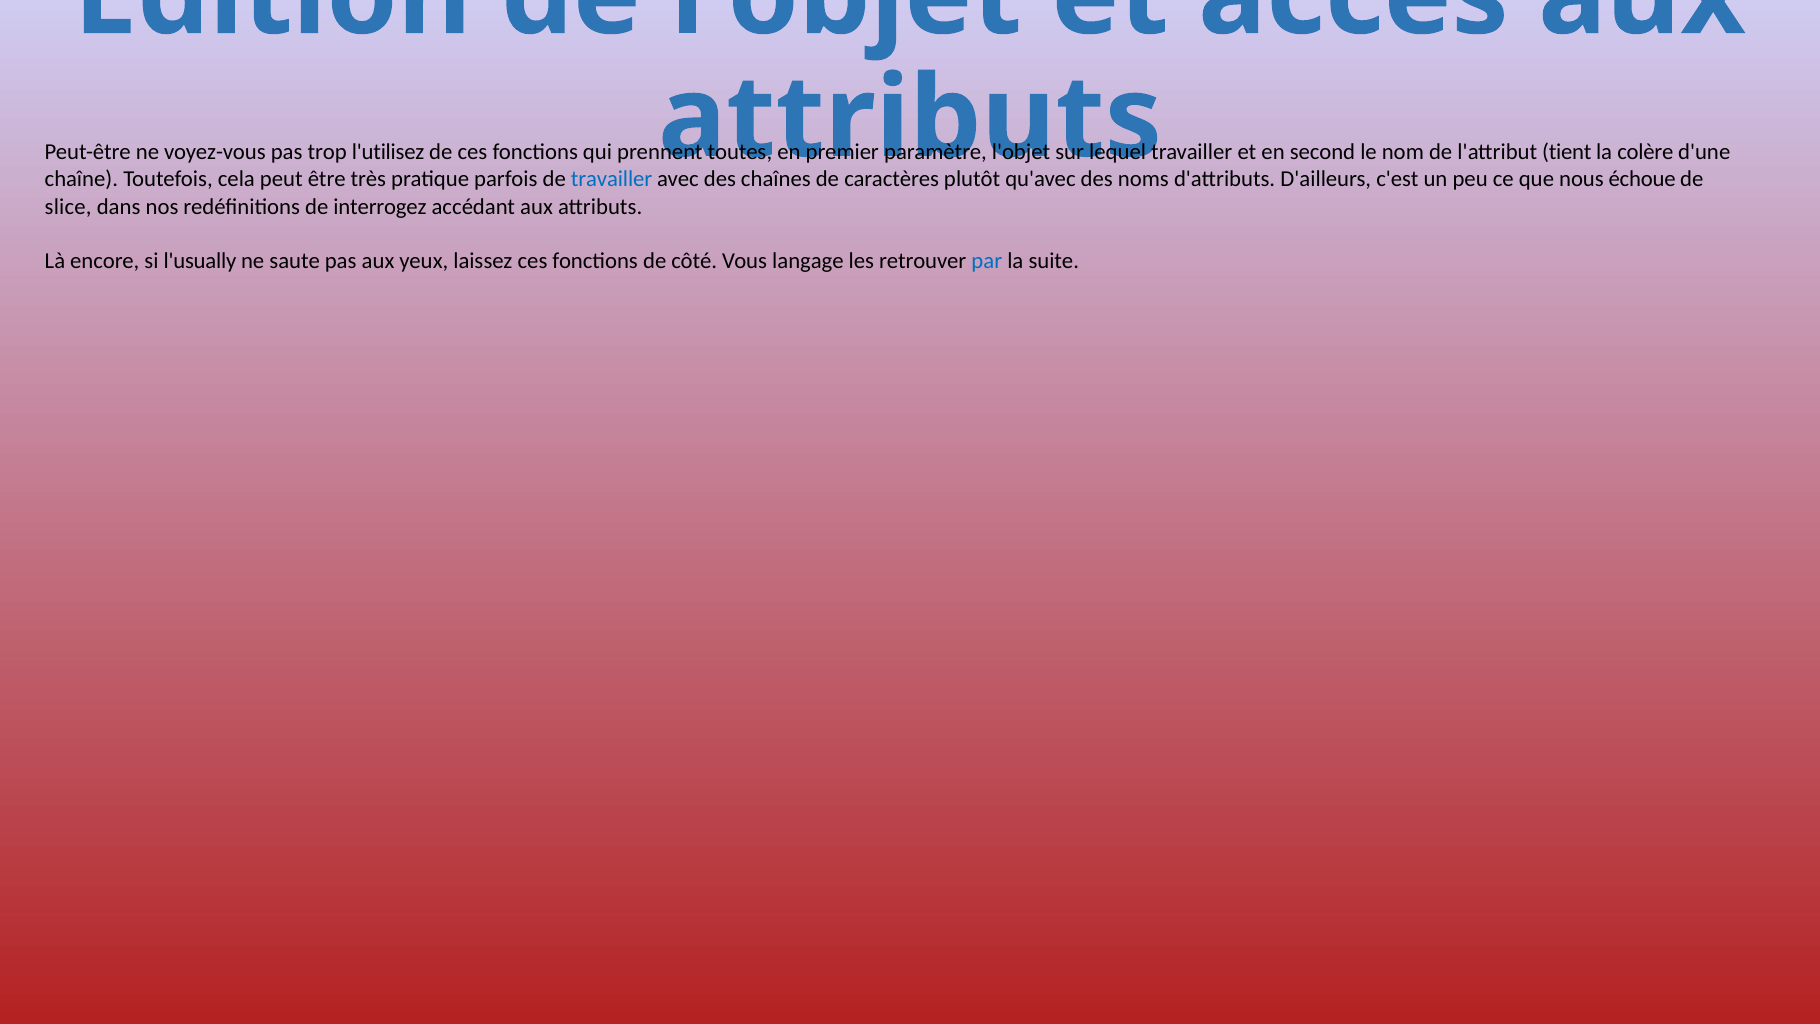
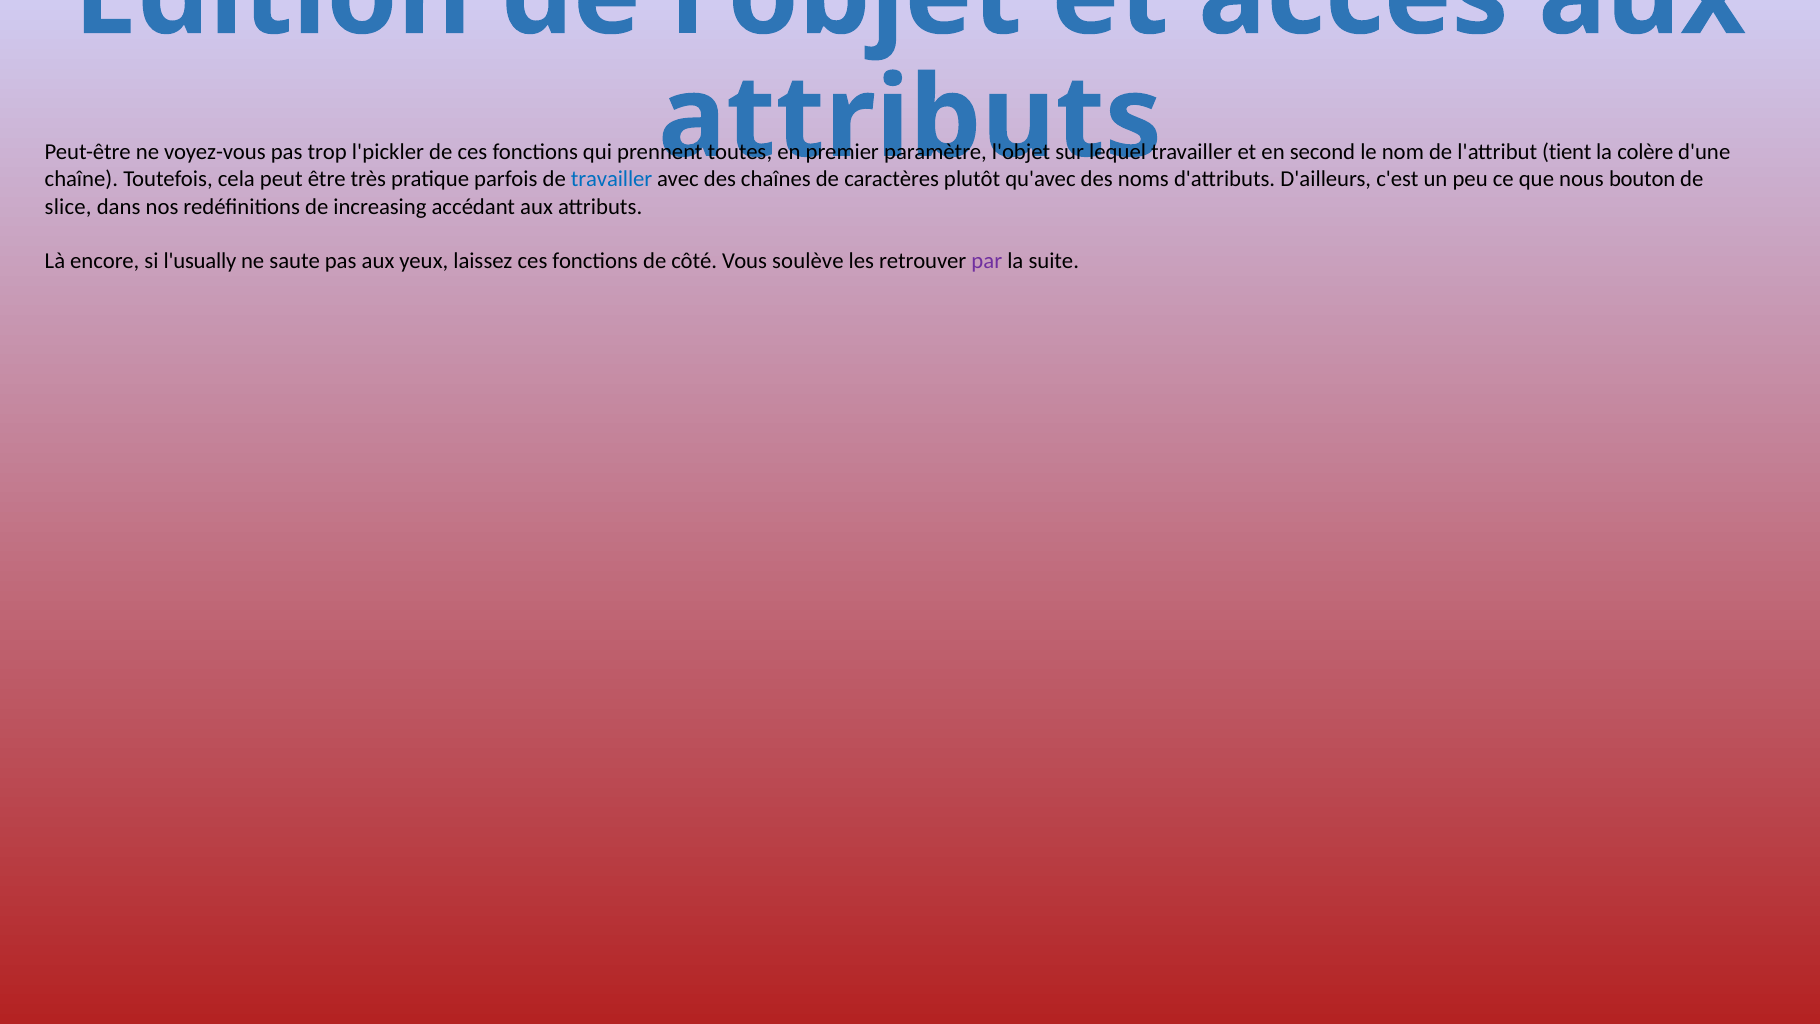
l'utilisez: l'utilisez -> l'pickler
échoue: échoue -> bouton
interrogez: interrogez -> increasing
langage: langage -> soulève
par colour: blue -> purple
